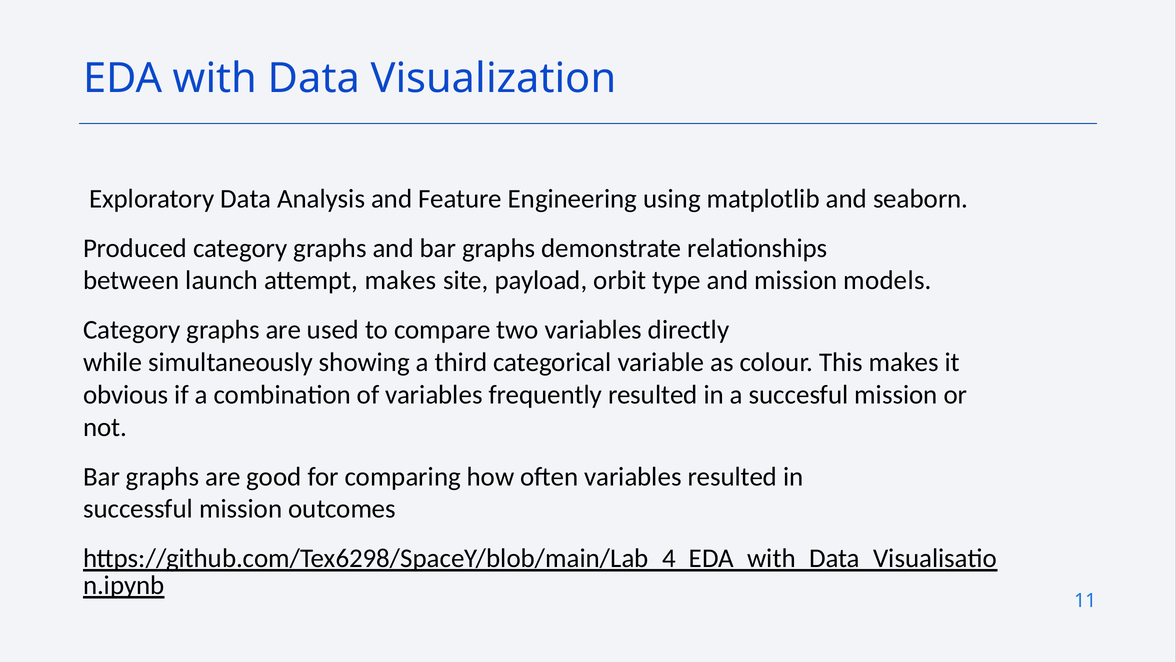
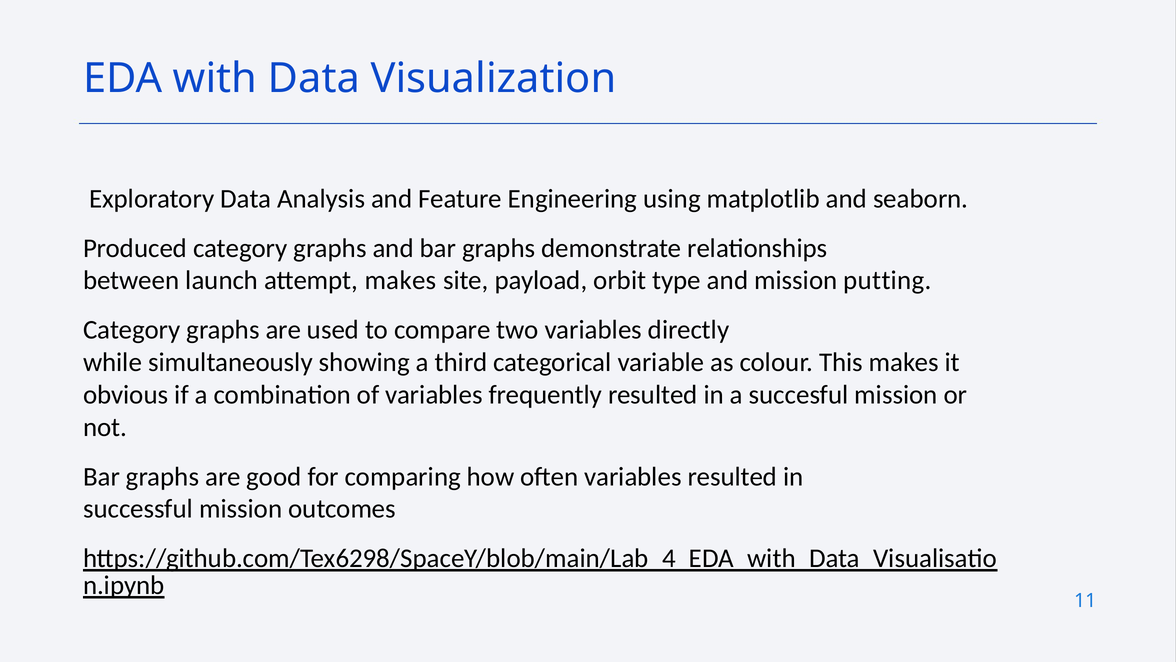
models: models -> putting
